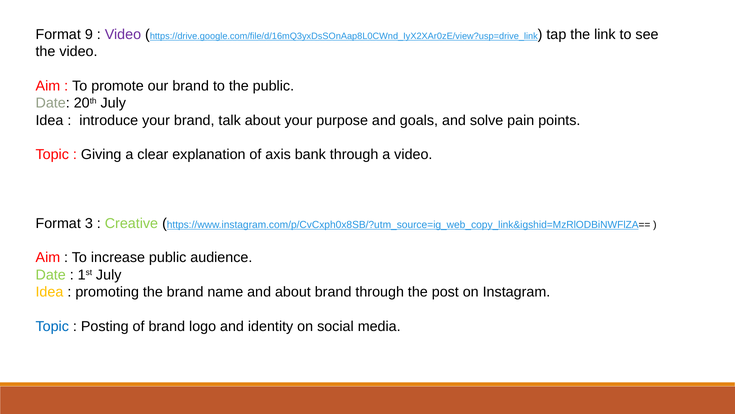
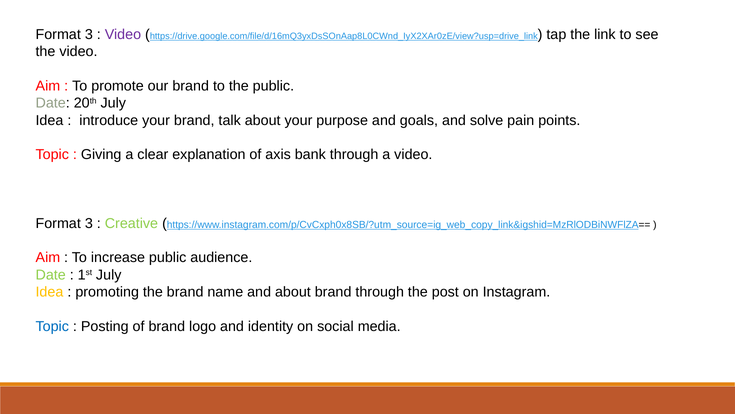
9 at (89, 34): 9 -> 3
